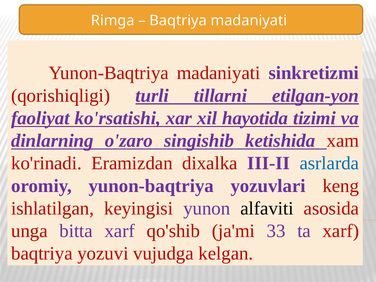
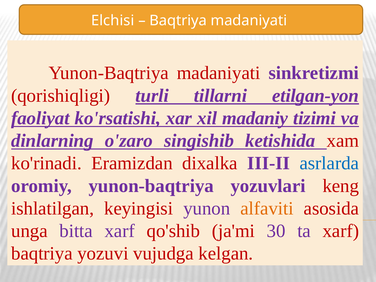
Rimga: Rimga -> Elchisi
hayotida: hayotida -> madaniy
alfaviti colour: black -> orange
33: 33 -> 30
